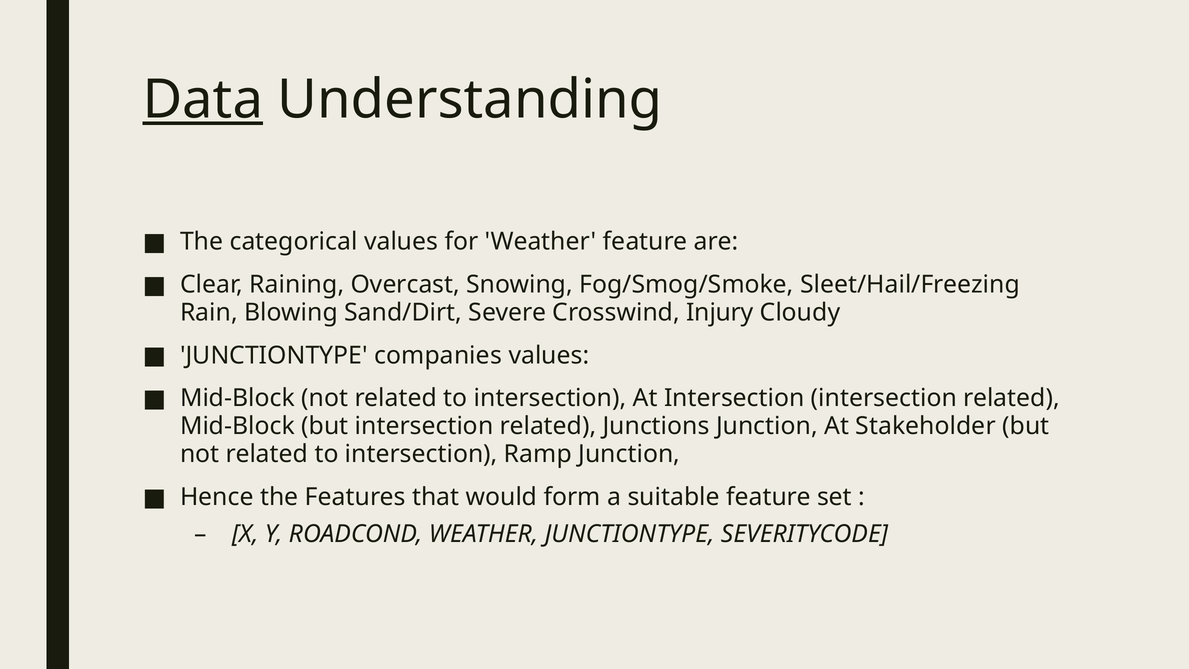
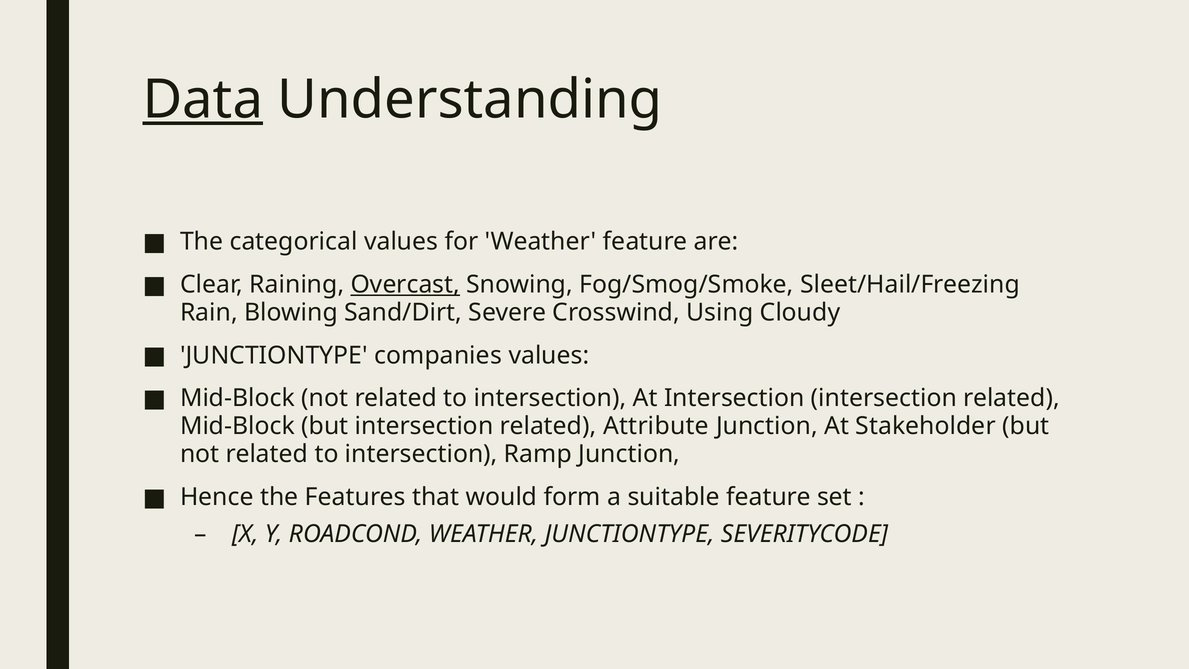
Overcast underline: none -> present
Injury: Injury -> Using
Junctions: Junctions -> Attribute
